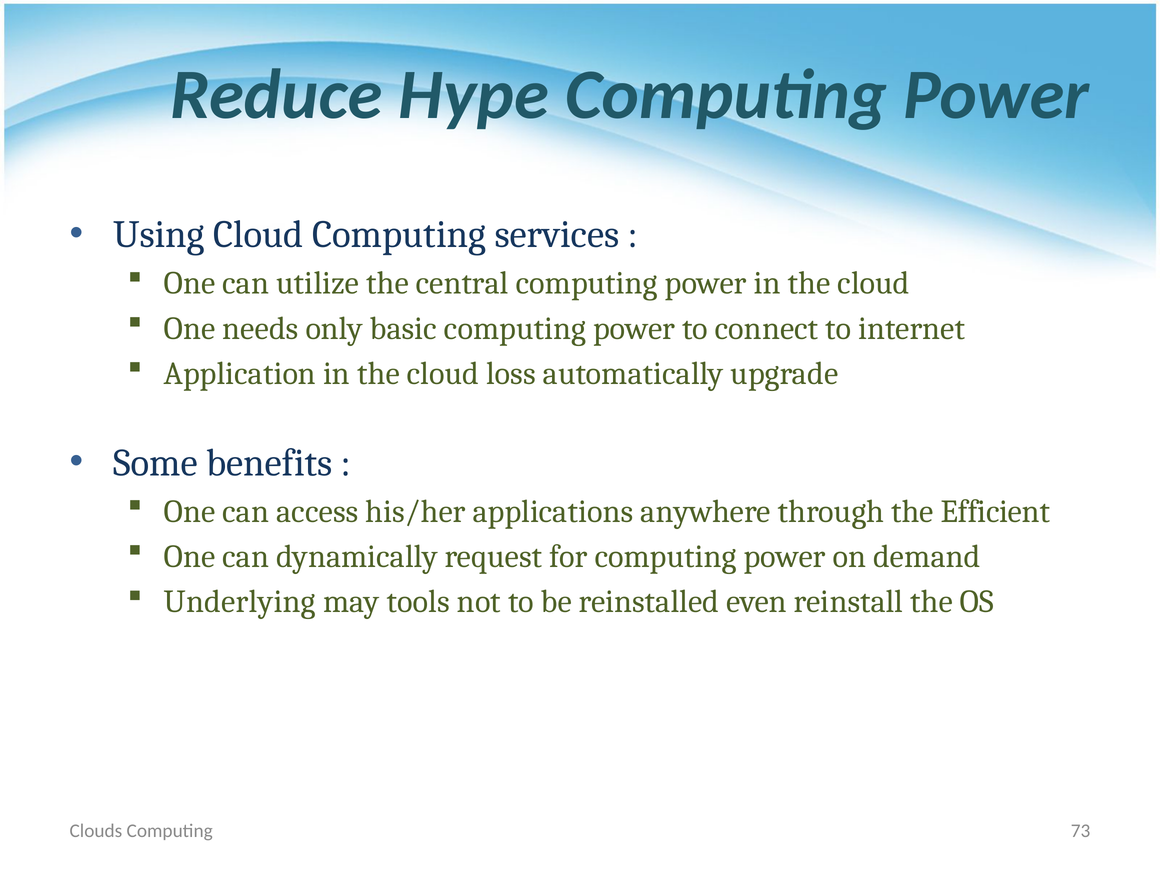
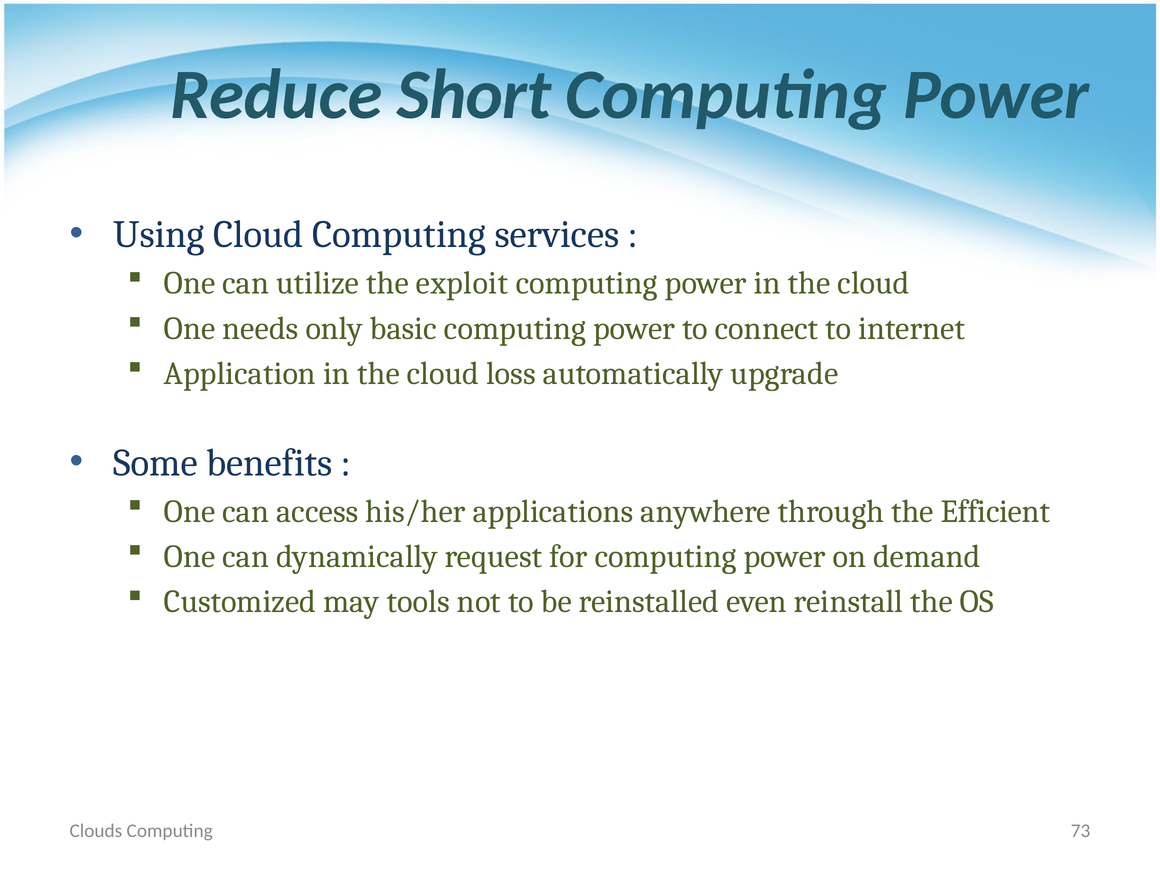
Hype: Hype -> Short
central: central -> exploit
Underlying: Underlying -> Customized
